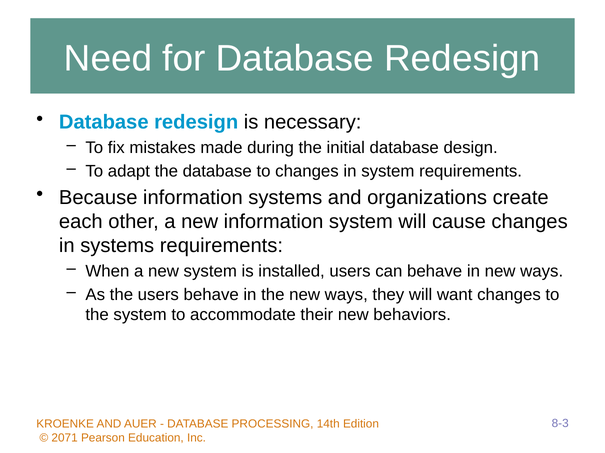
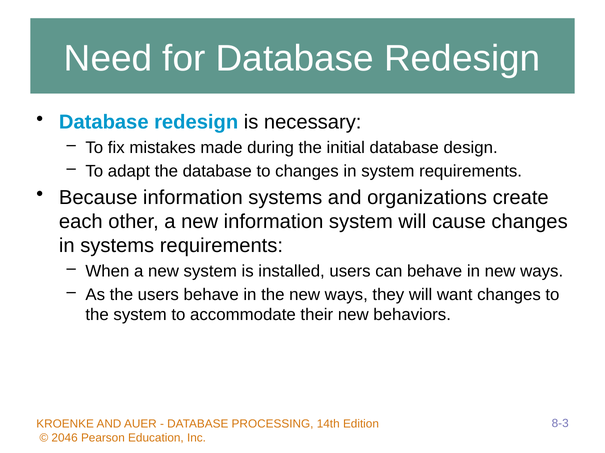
2071: 2071 -> 2046
